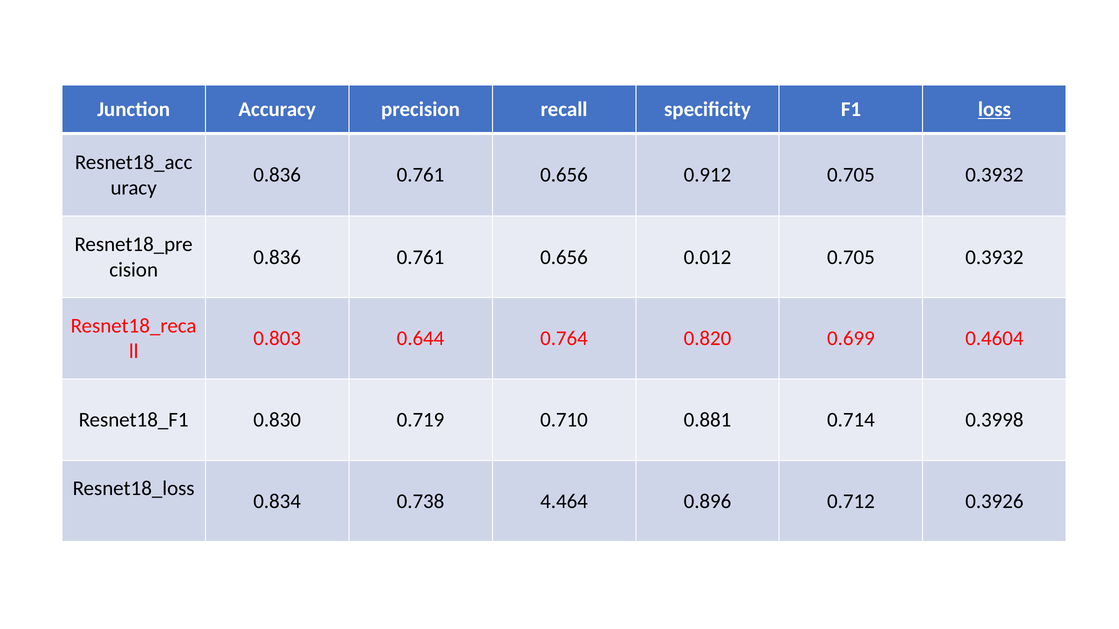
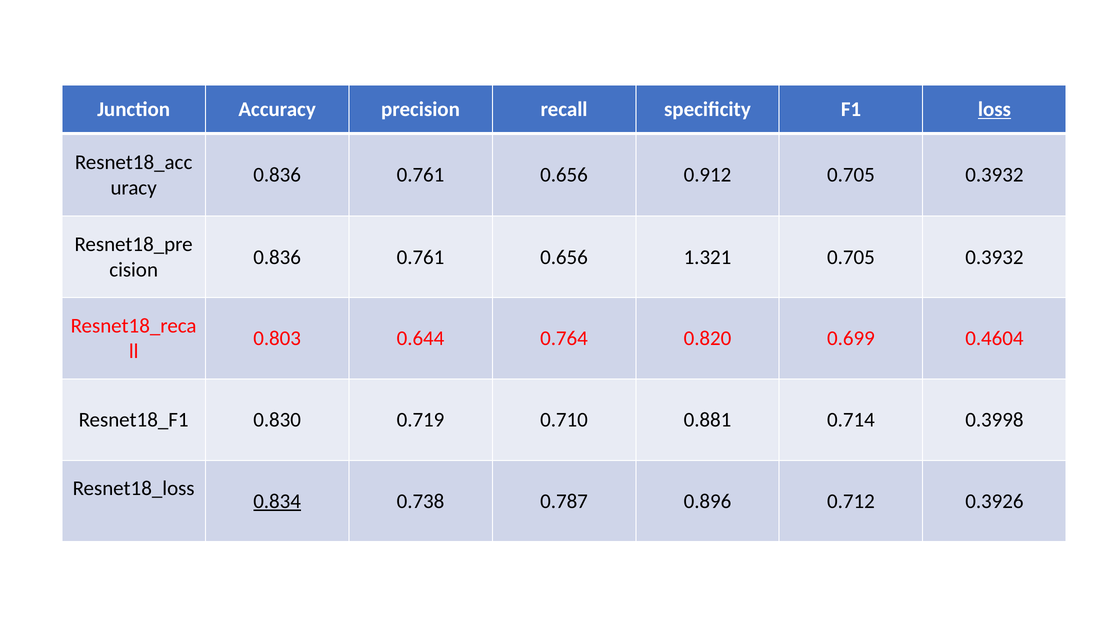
0.012: 0.012 -> 1.321
0.834 underline: none -> present
4.464: 4.464 -> 0.787
